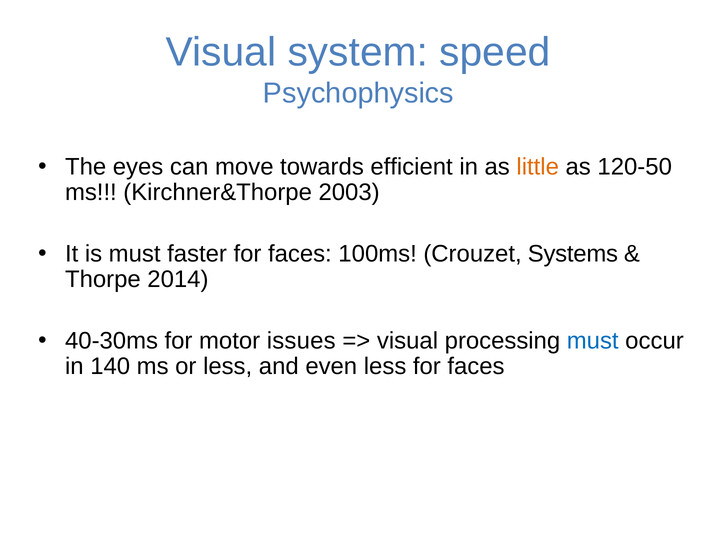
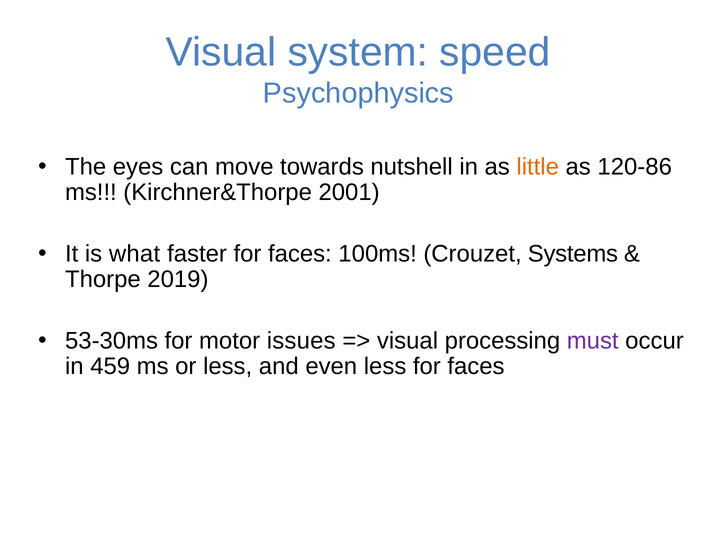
efficient: efficient -> nutshell
120-50: 120-50 -> 120-86
2003: 2003 -> 2001
is must: must -> what
2014: 2014 -> 2019
40-30ms: 40-30ms -> 53-30ms
must at (593, 341) colour: blue -> purple
140: 140 -> 459
